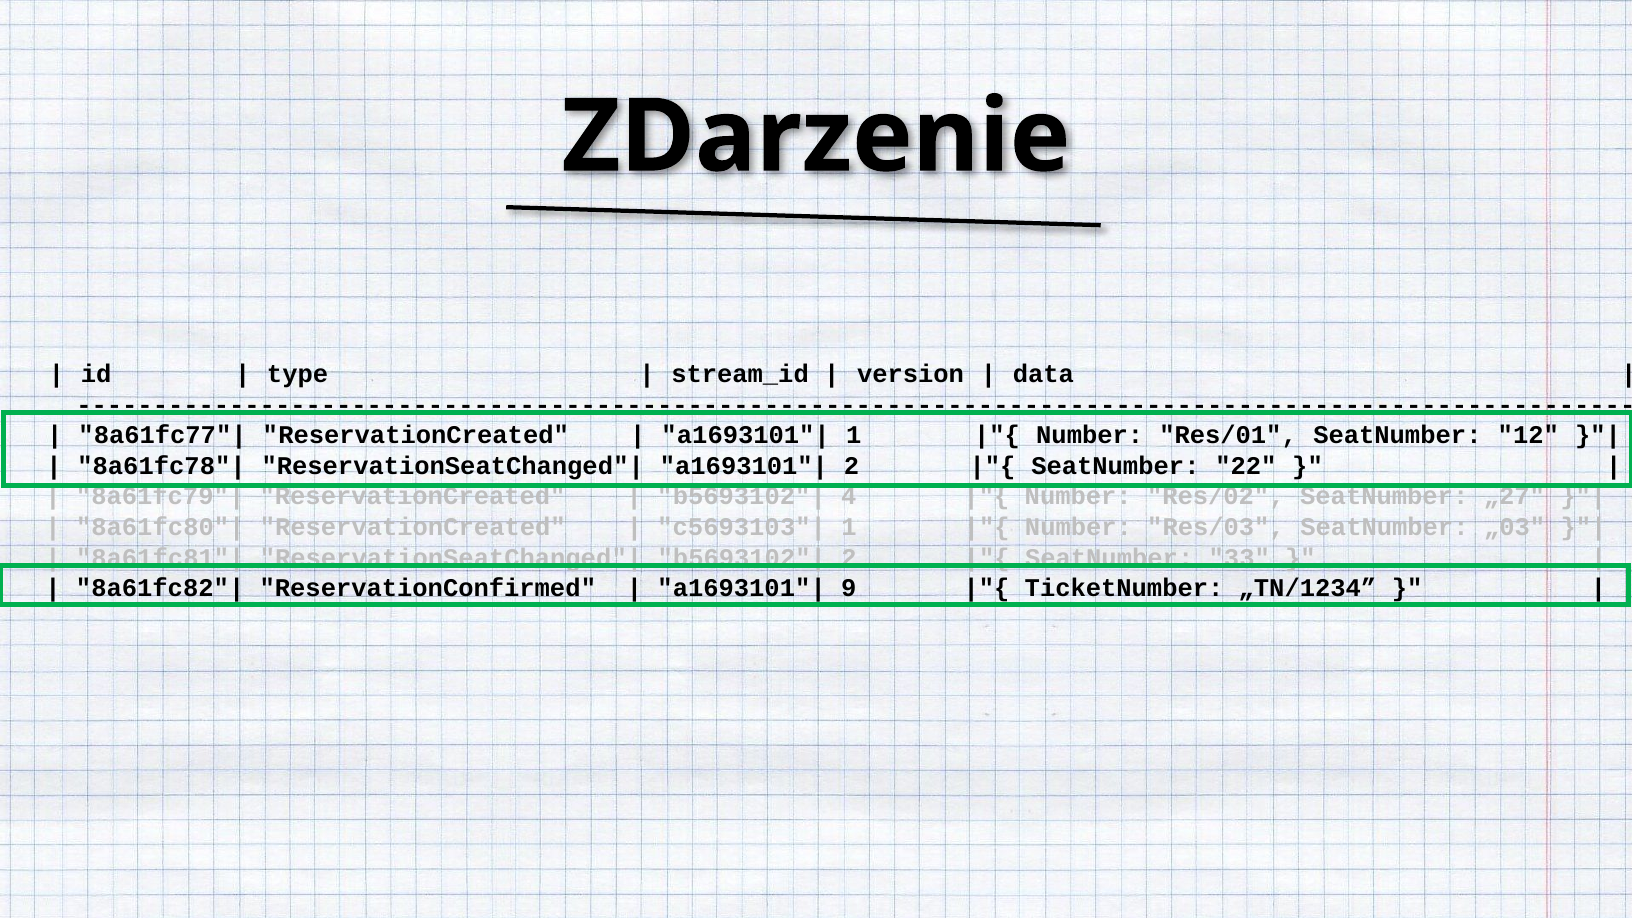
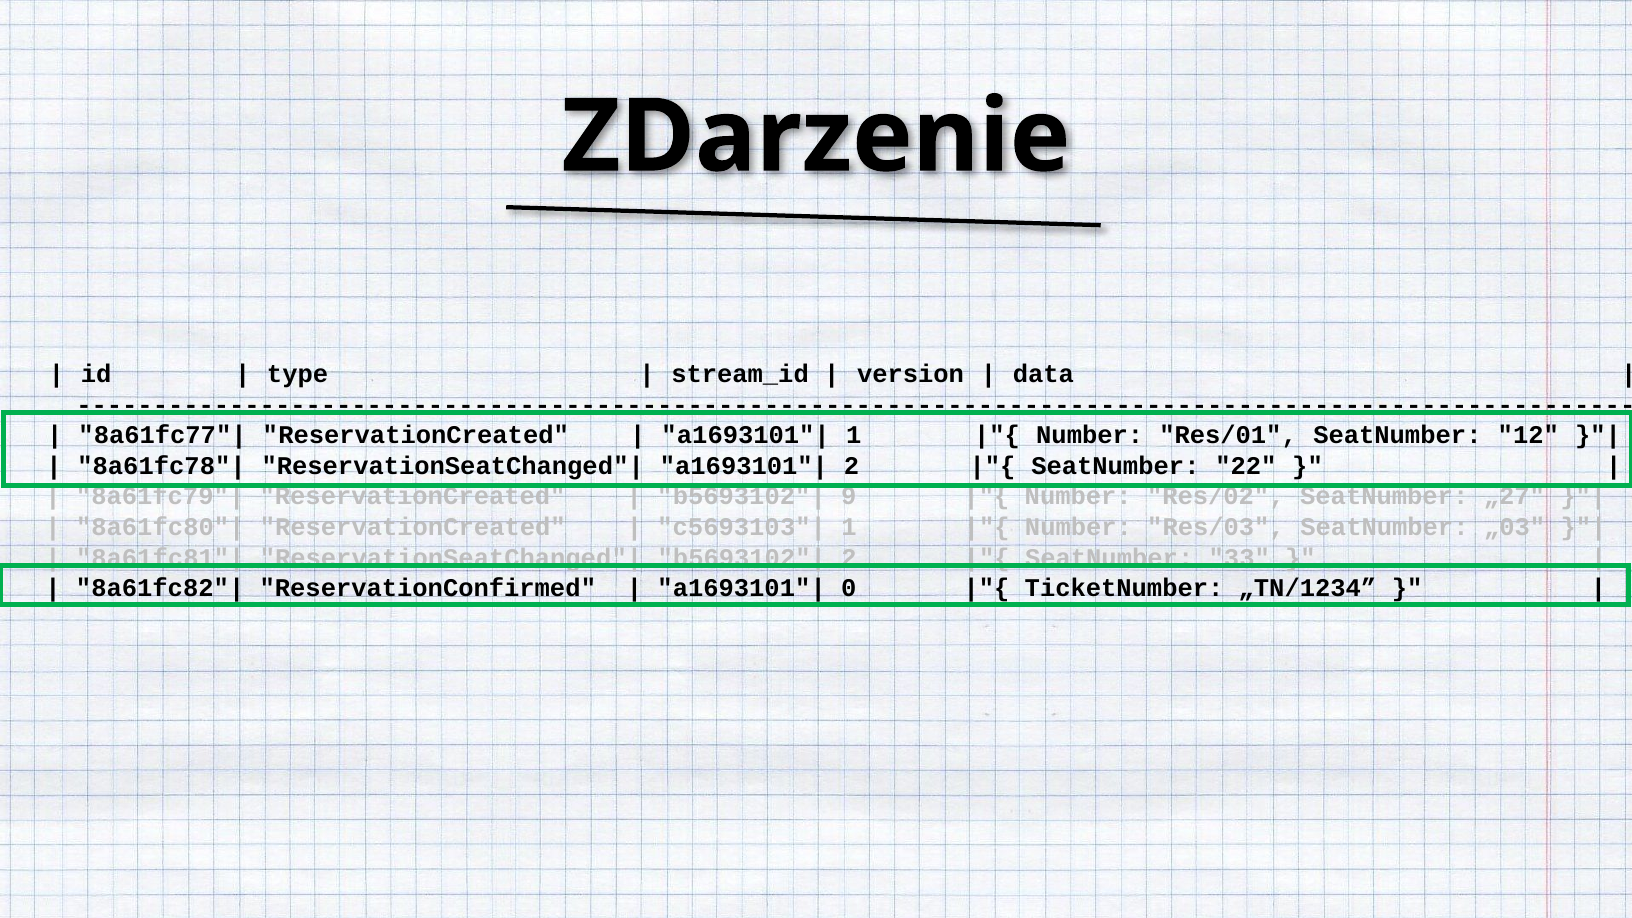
4: 4 -> 9
9: 9 -> 0
